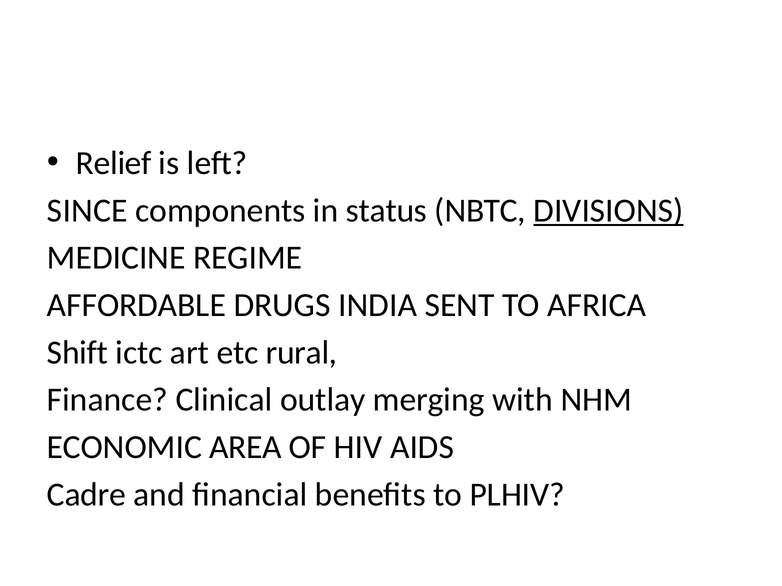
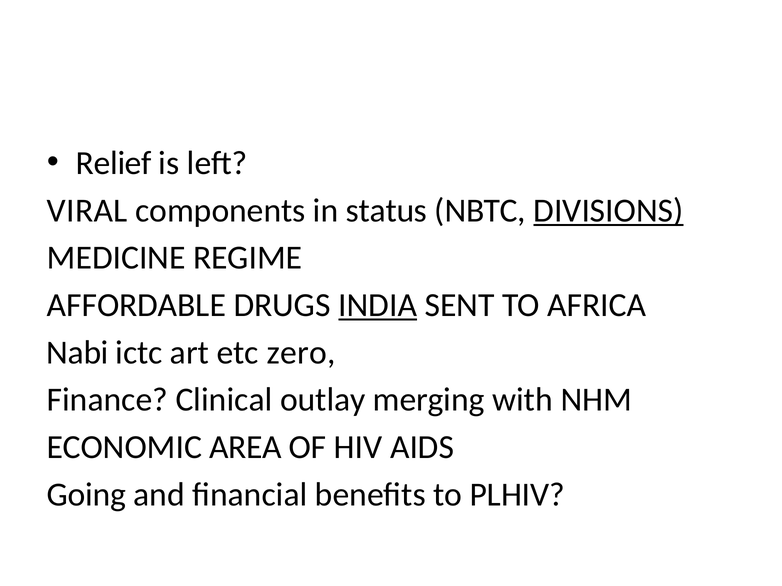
SINCE: SINCE -> VIRAL
INDIA underline: none -> present
Shift: Shift -> Nabi
rural: rural -> zero
Cadre: Cadre -> Going
